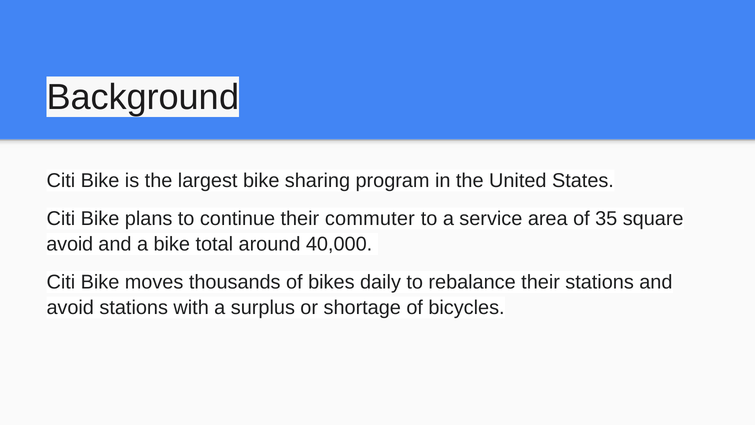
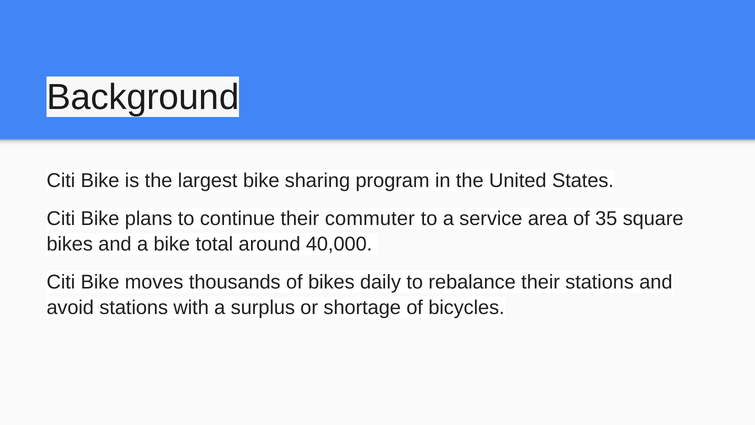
avoid at (70, 244): avoid -> bikes
